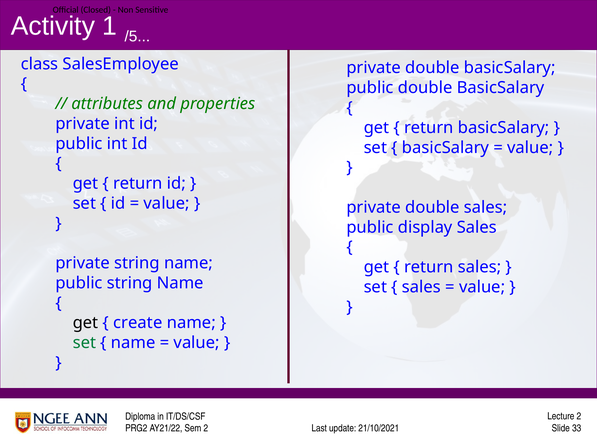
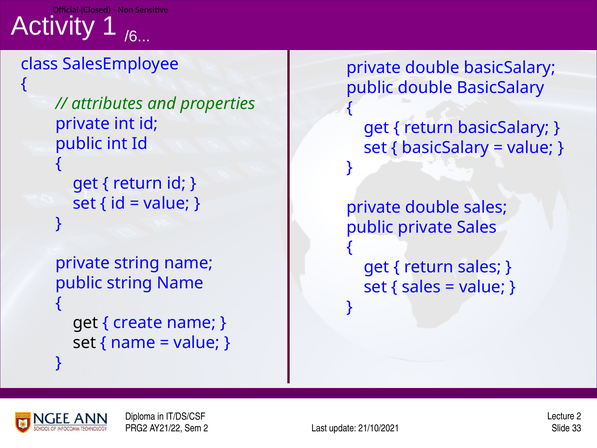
/5: /5 -> /6
public display: display -> private
set at (84, 343) colour: green -> black
